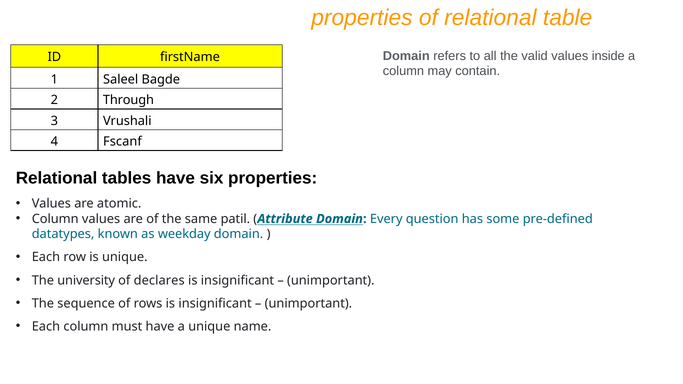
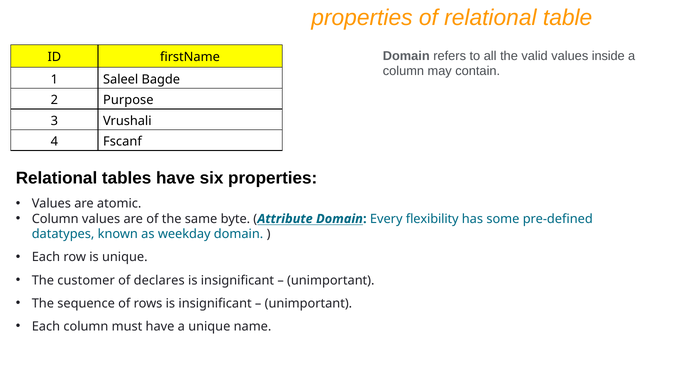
Through: Through -> Purpose
patil: patil -> byte
question: question -> flexibility
university: university -> customer
